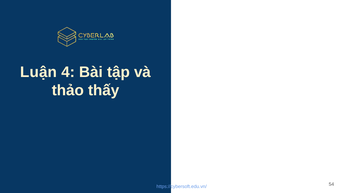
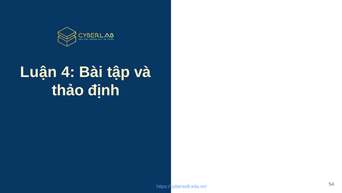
thấy: thấy -> định
